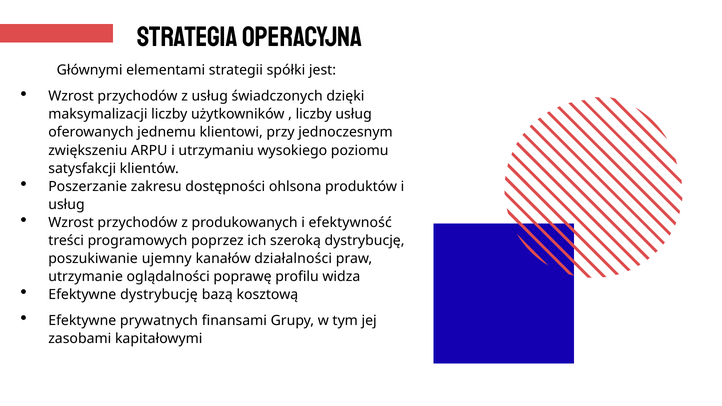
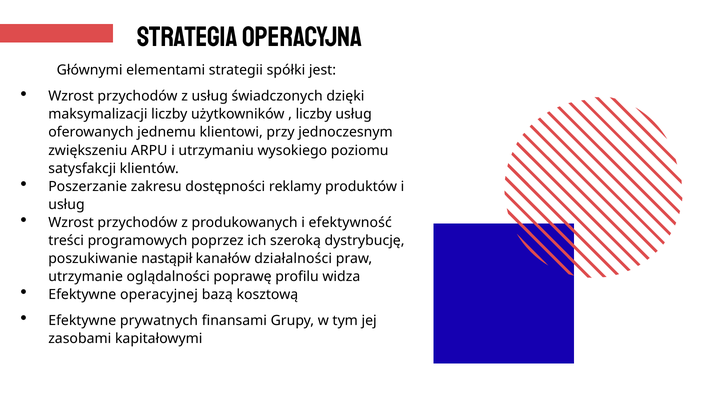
ohlsona: ohlsona -> reklamy
ujemny: ujemny -> nastąpił
Efektywne dystrybucję: dystrybucję -> operacyjnej
